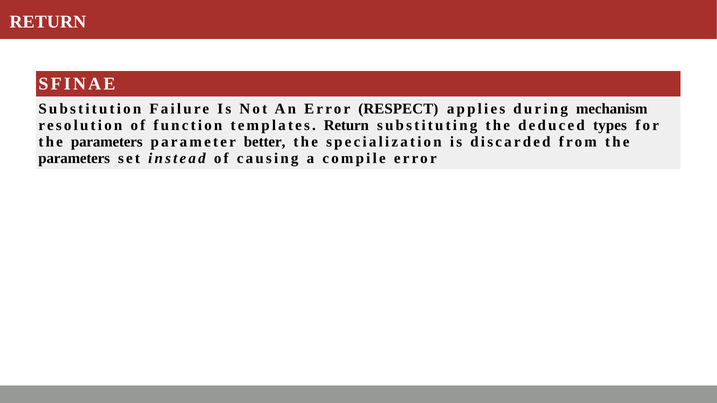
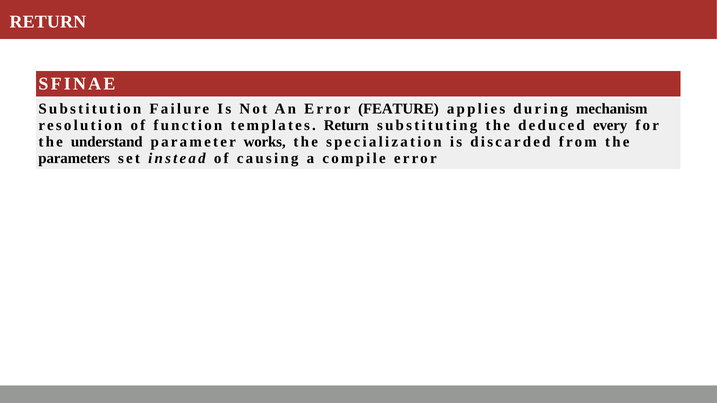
RESPECT: RESPECT -> FEATURE
types: types -> every
parameters at (107, 142): parameters -> understand
better: better -> works
